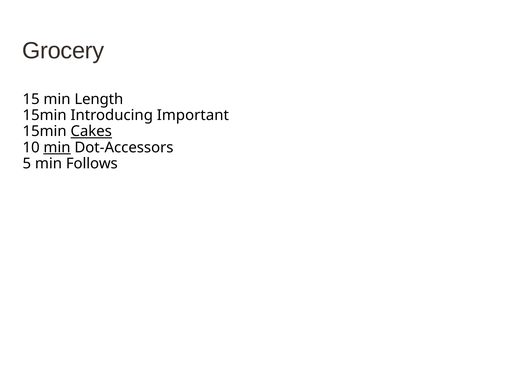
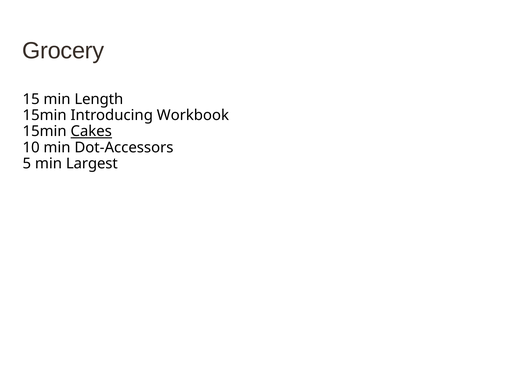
Important: Important -> Workbook
min at (57, 148) underline: present -> none
Follows: Follows -> Largest
